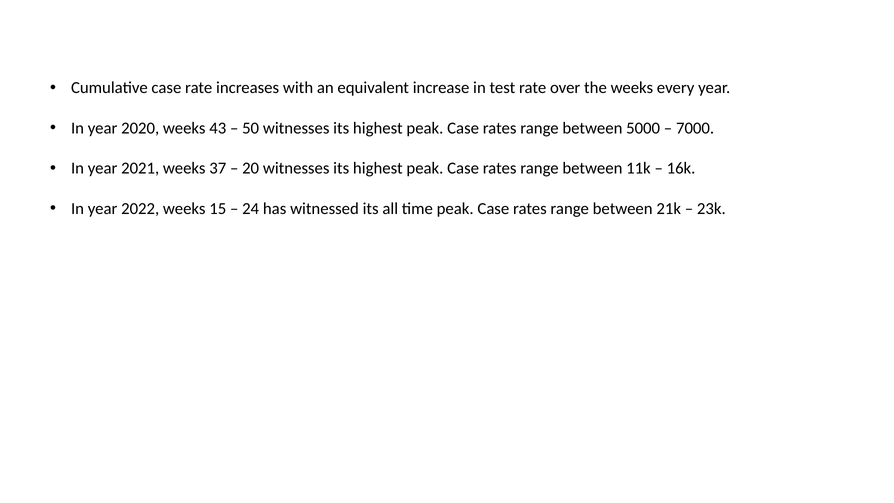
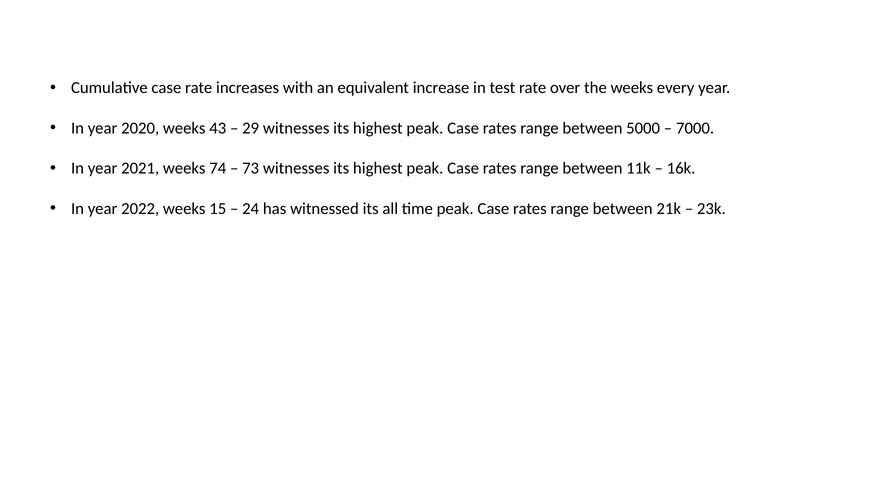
50: 50 -> 29
37: 37 -> 74
20: 20 -> 73
